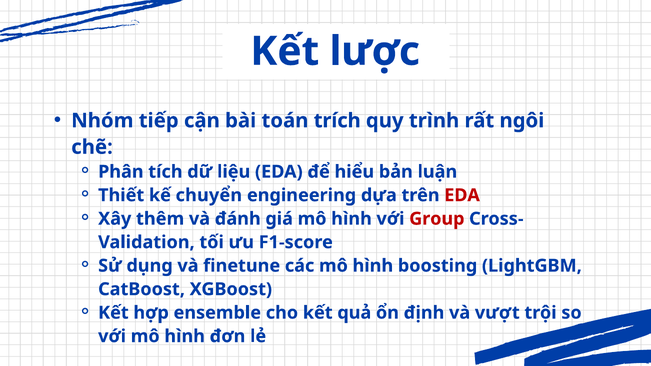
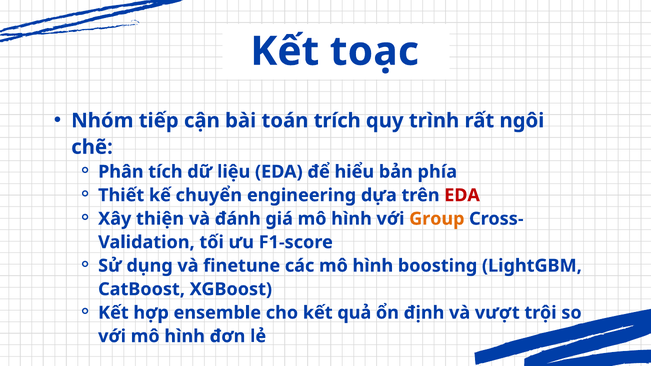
lược: lược -> toạc
luận: luận -> phía
thêm: thêm -> thiện
Group colour: red -> orange
